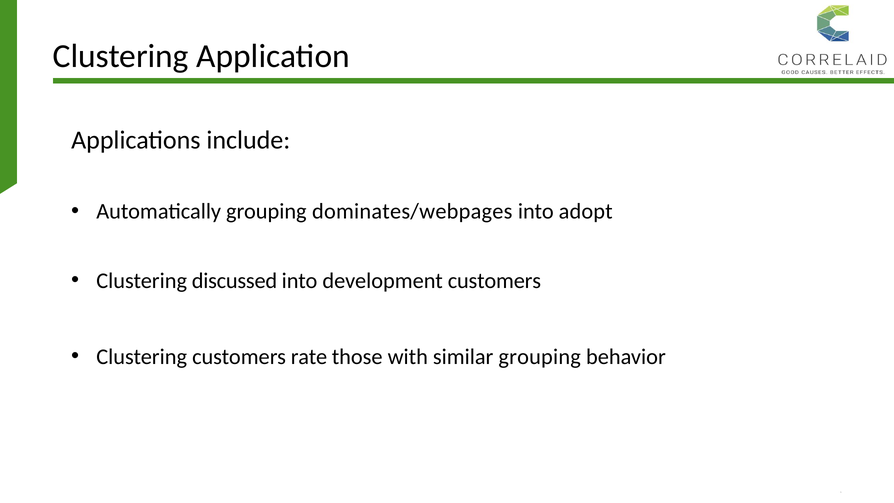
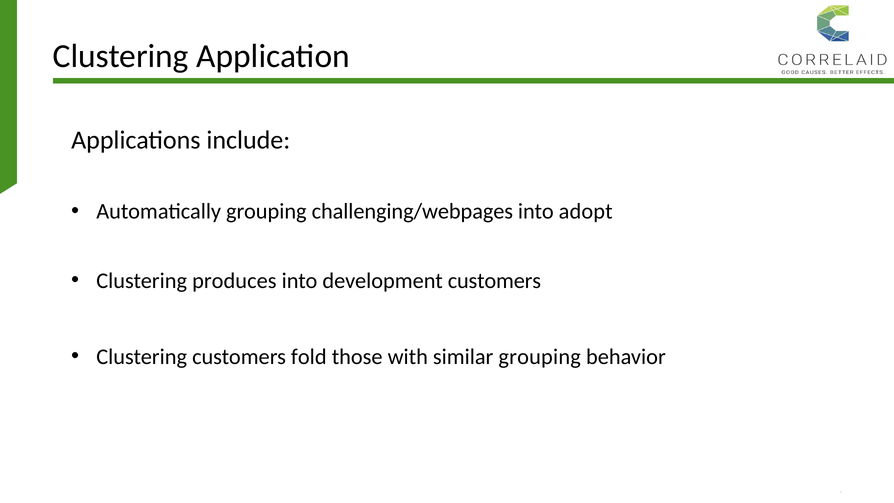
dominates/webpages: dominates/webpages -> challenging/webpages
discussed: discussed -> produces
rate: rate -> fold
